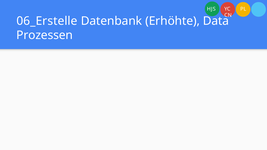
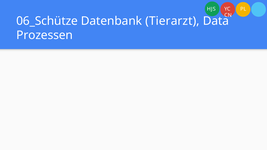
06_Erstelle: 06_Erstelle -> 06_Schütze
Erhöhte: Erhöhte -> Tierarzt
